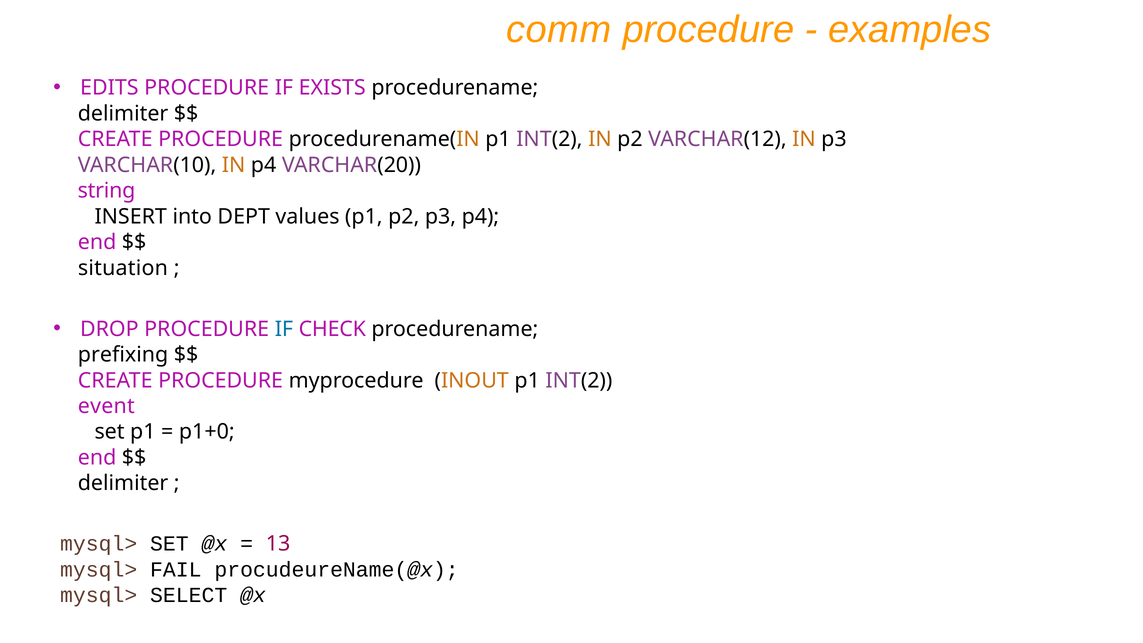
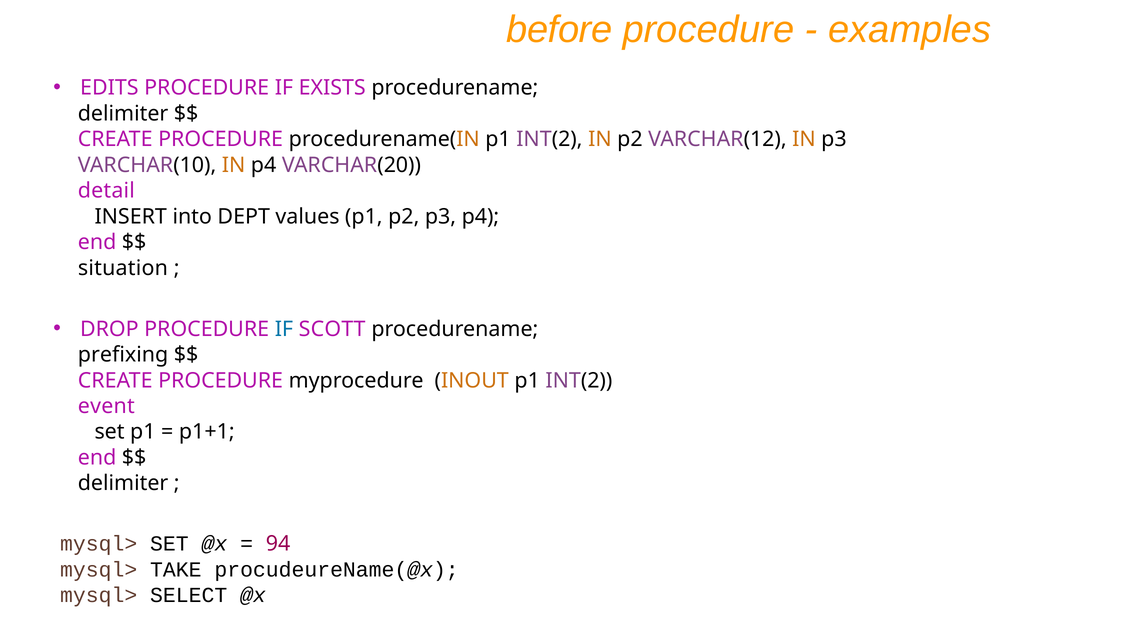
comm: comm -> before
string: string -> detail
CHECK: CHECK -> SCOTT
p1+0: p1+0 -> p1+1
13: 13 -> 94
FAIL: FAIL -> TAKE
